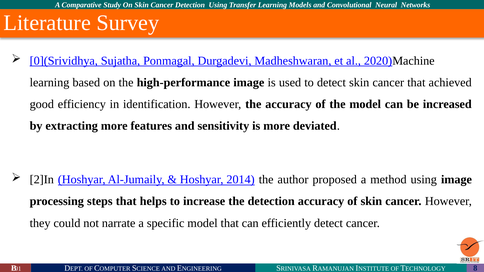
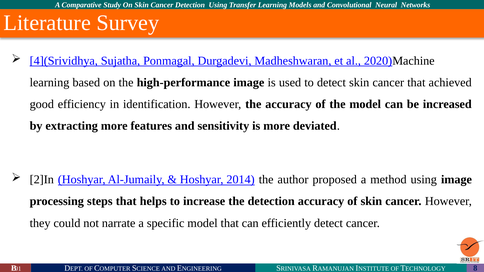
0](Srividhya: 0](Srividhya -> 4](Srividhya
